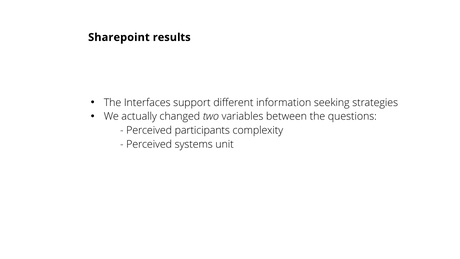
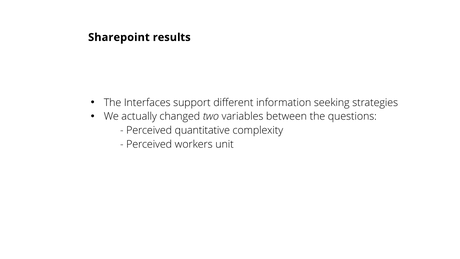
participants: participants -> quantitative
systems: systems -> workers
